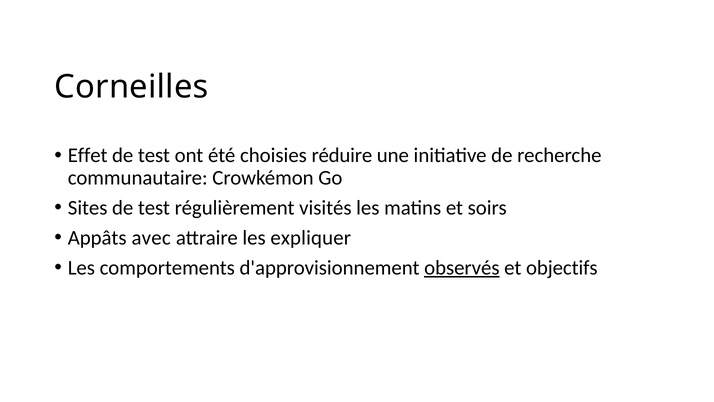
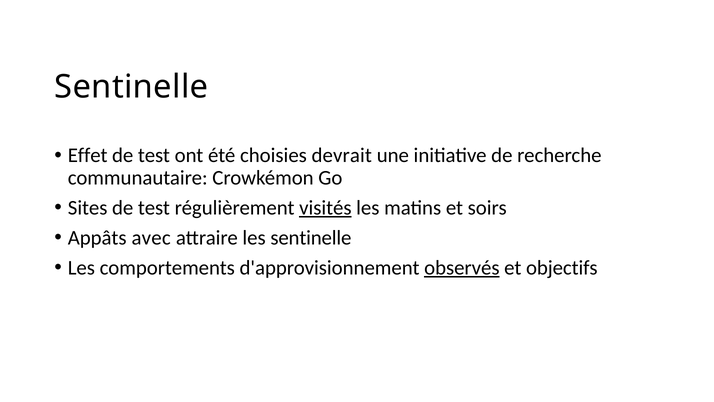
Corneilles at (131, 87): Corneilles -> Sentinelle
réduire: réduire -> devrait
visités underline: none -> present
les expliquer: expliquer -> sentinelle
